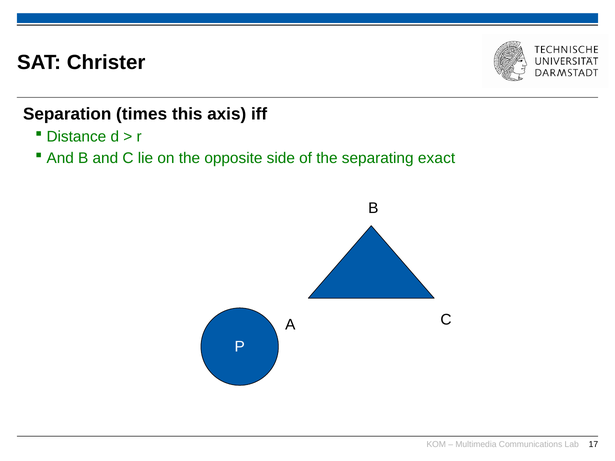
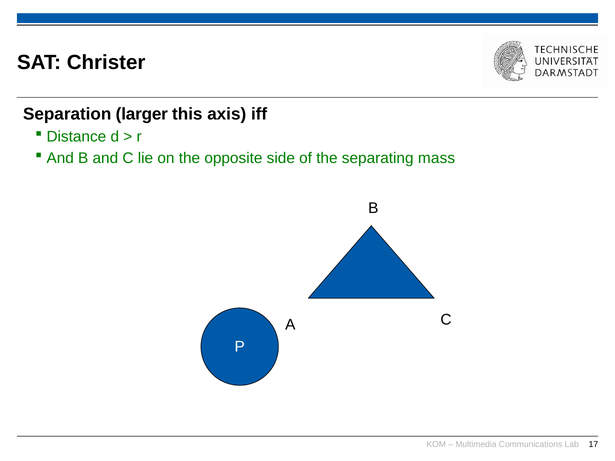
times: times -> larger
exact: exact -> mass
